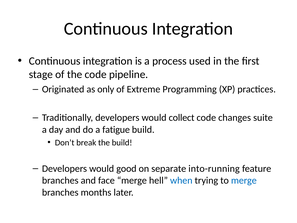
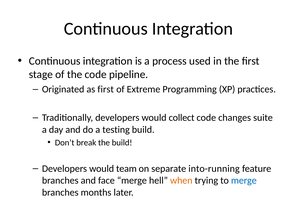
as only: only -> first
fatigue: fatigue -> testing
good: good -> team
when colour: blue -> orange
